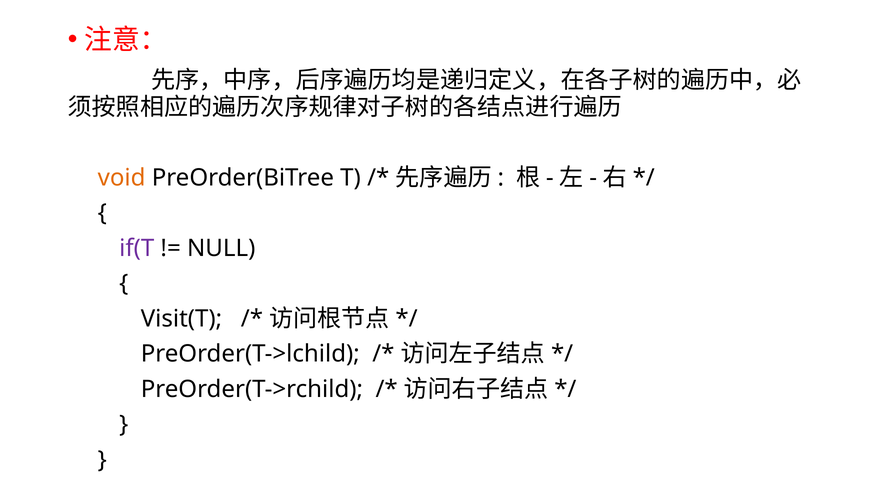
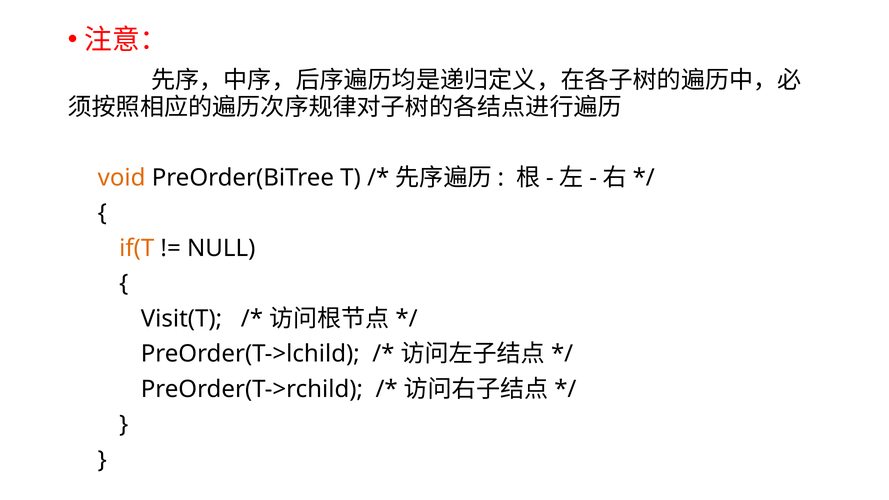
if(T colour: purple -> orange
